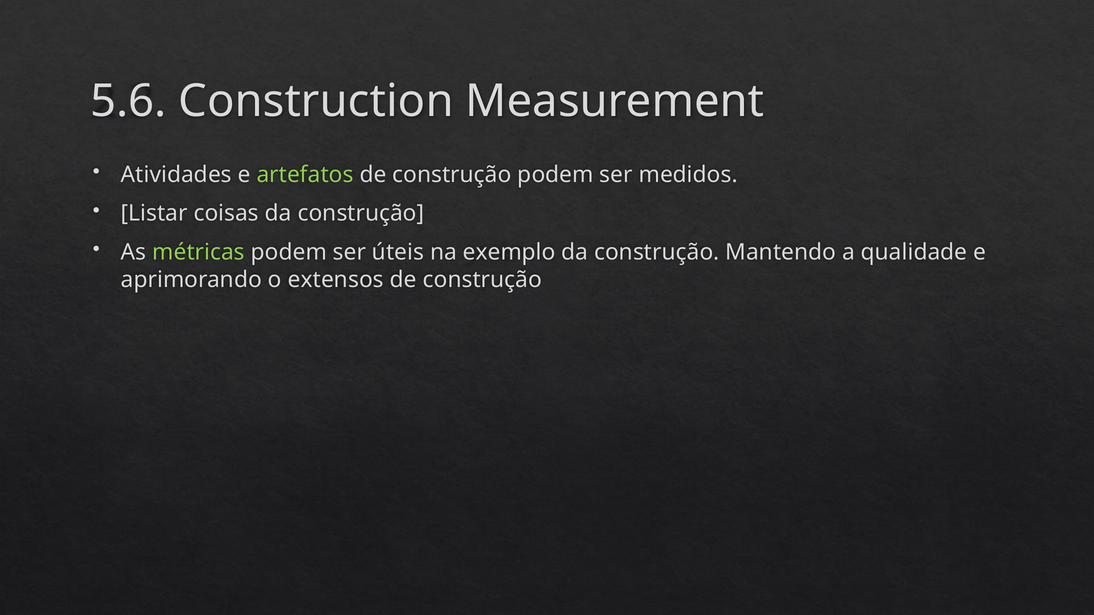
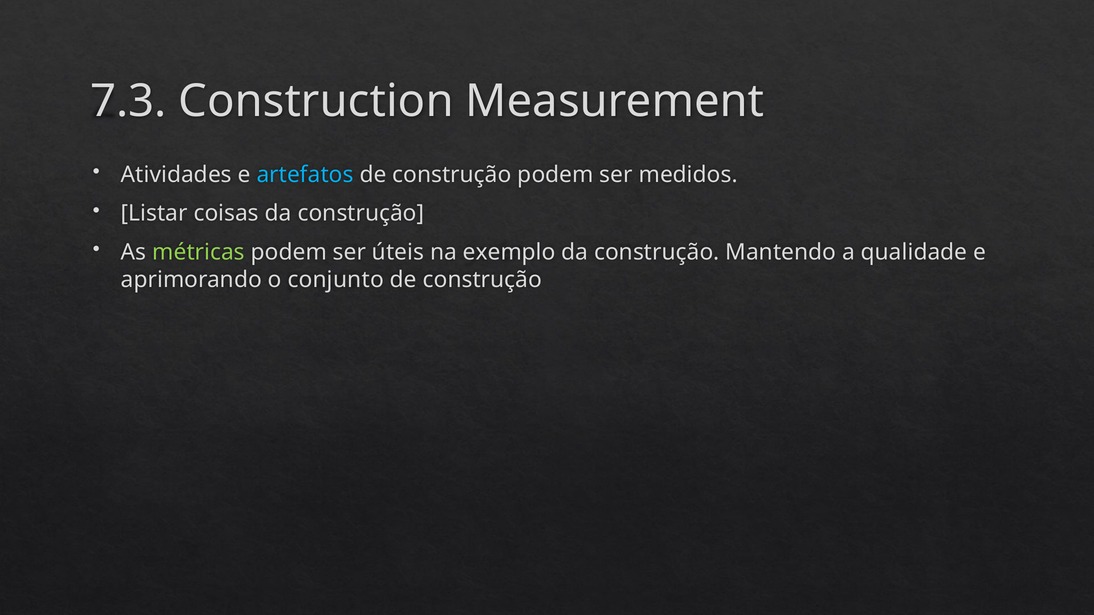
5.6: 5.6 -> 7.3
artefatos colour: light green -> light blue
extensos: extensos -> conjunto
